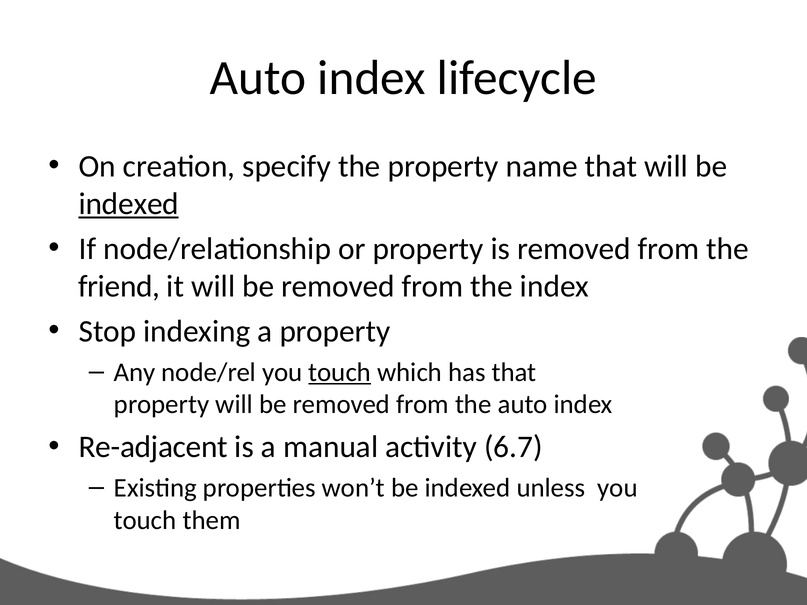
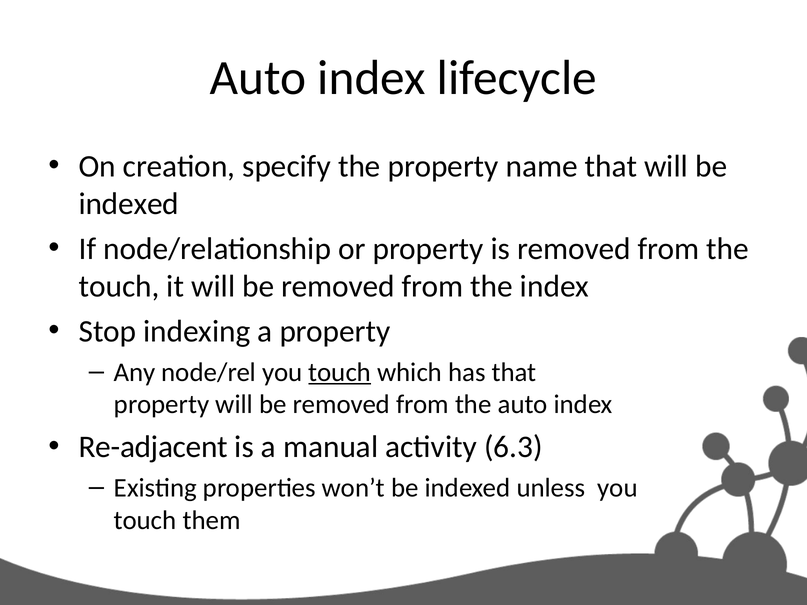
indexed at (129, 204) underline: present -> none
friend at (119, 287): friend -> touch
6.7: 6.7 -> 6.3
